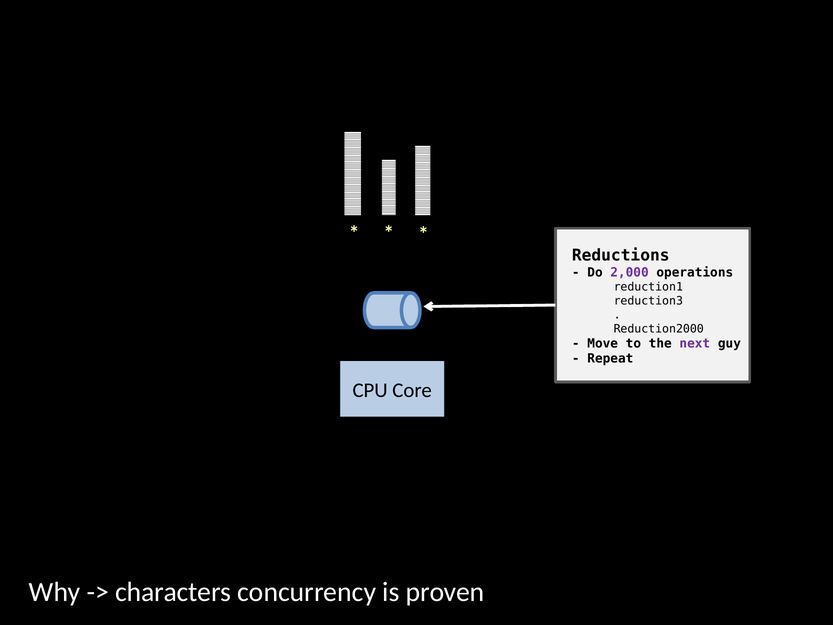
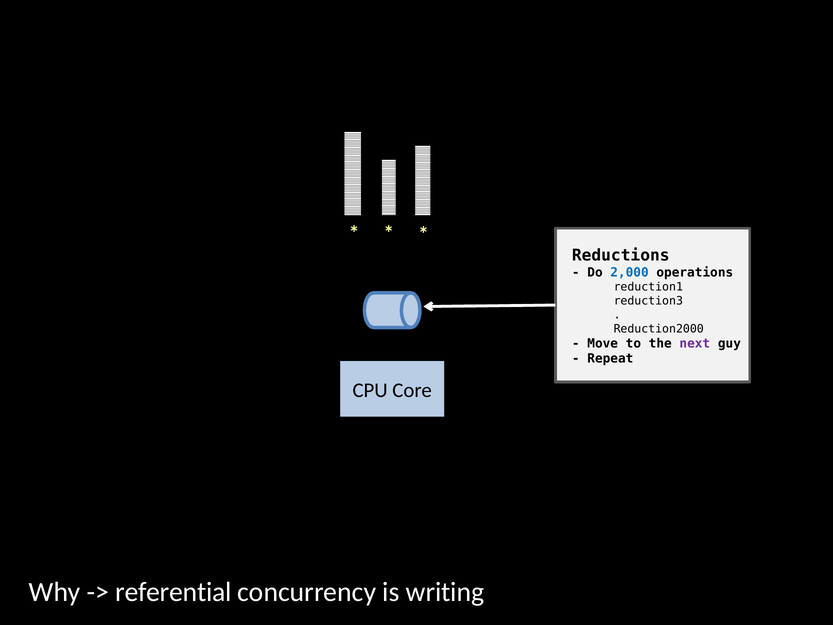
2,000 colour: purple -> blue
characters: characters -> referential
proven: proven -> writing
